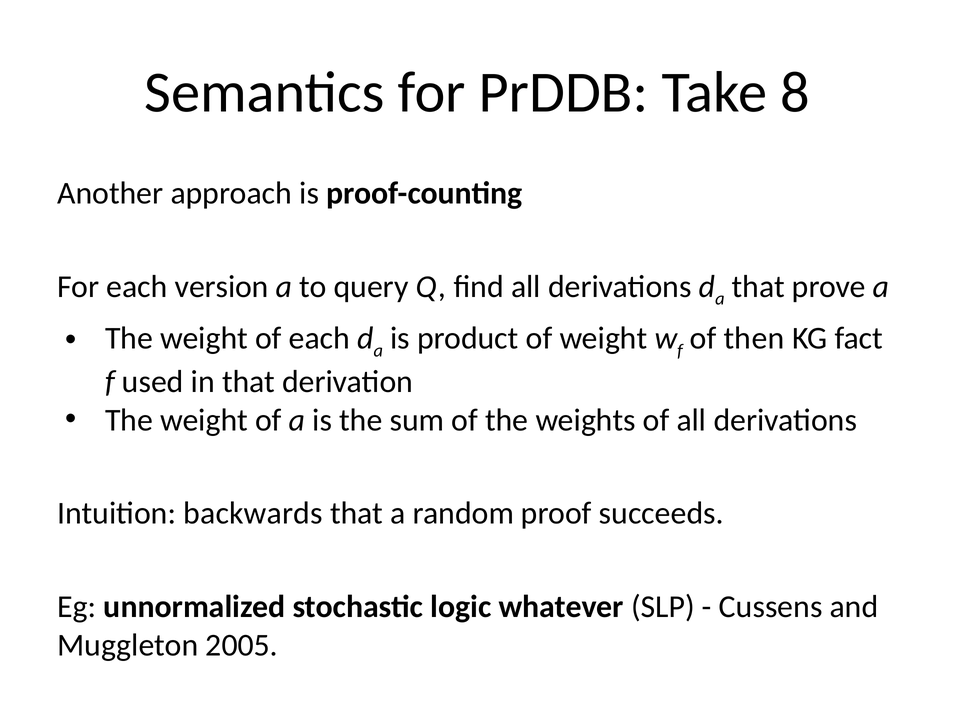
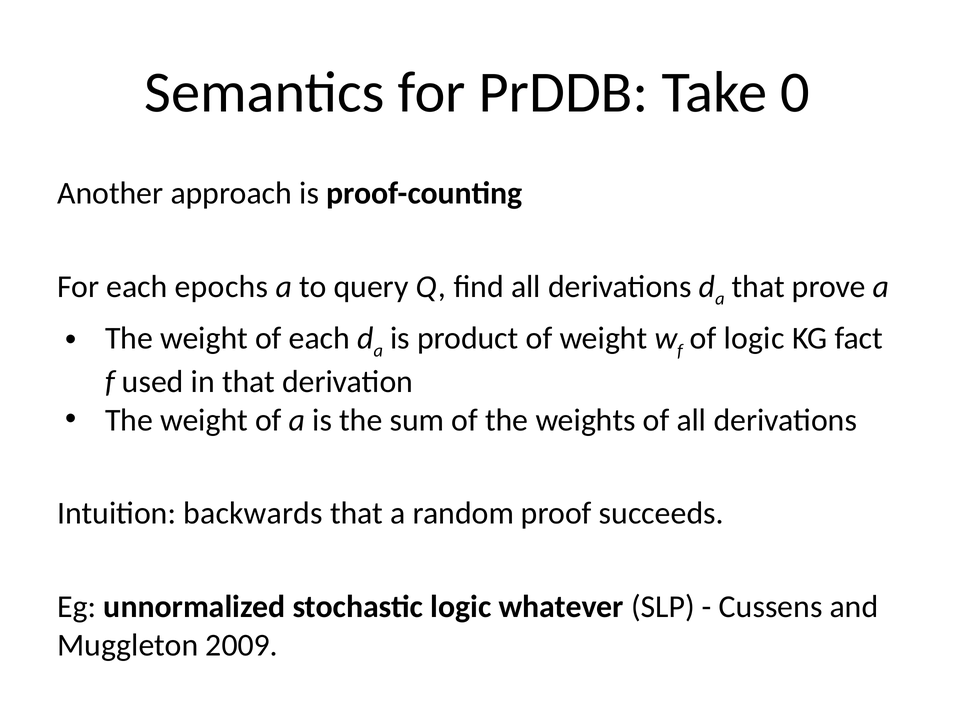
8: 8 -> 0
version: version -> epochs
of then: then -> logic
2005: 2005 -> 2009
